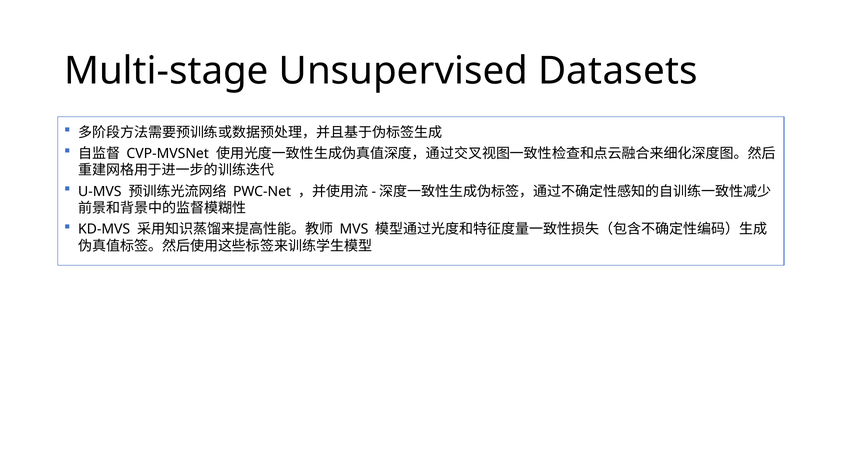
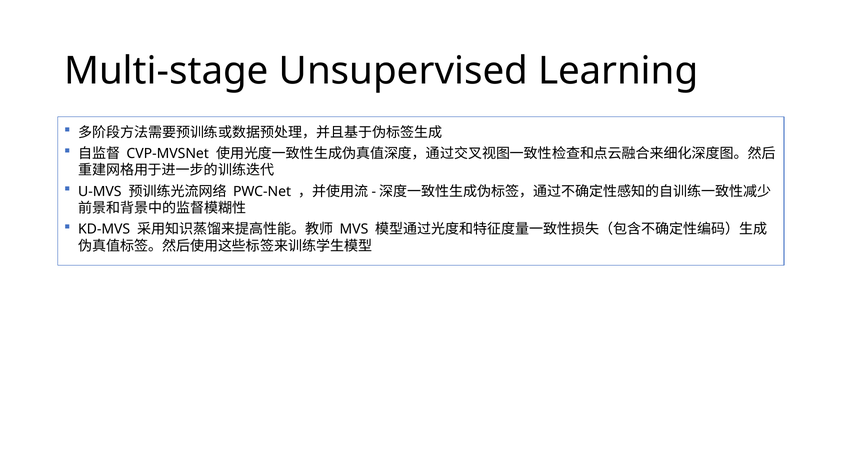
Datasets: Datasets -> Learning
